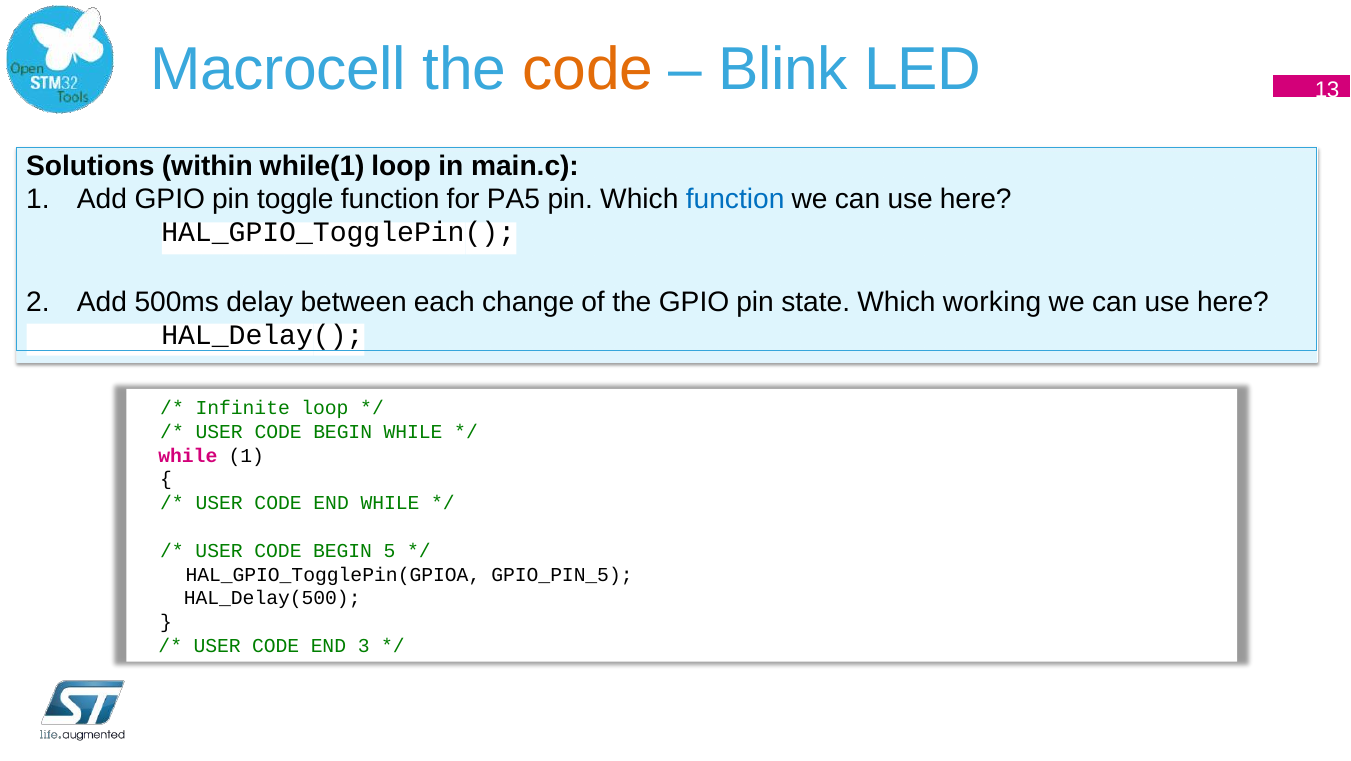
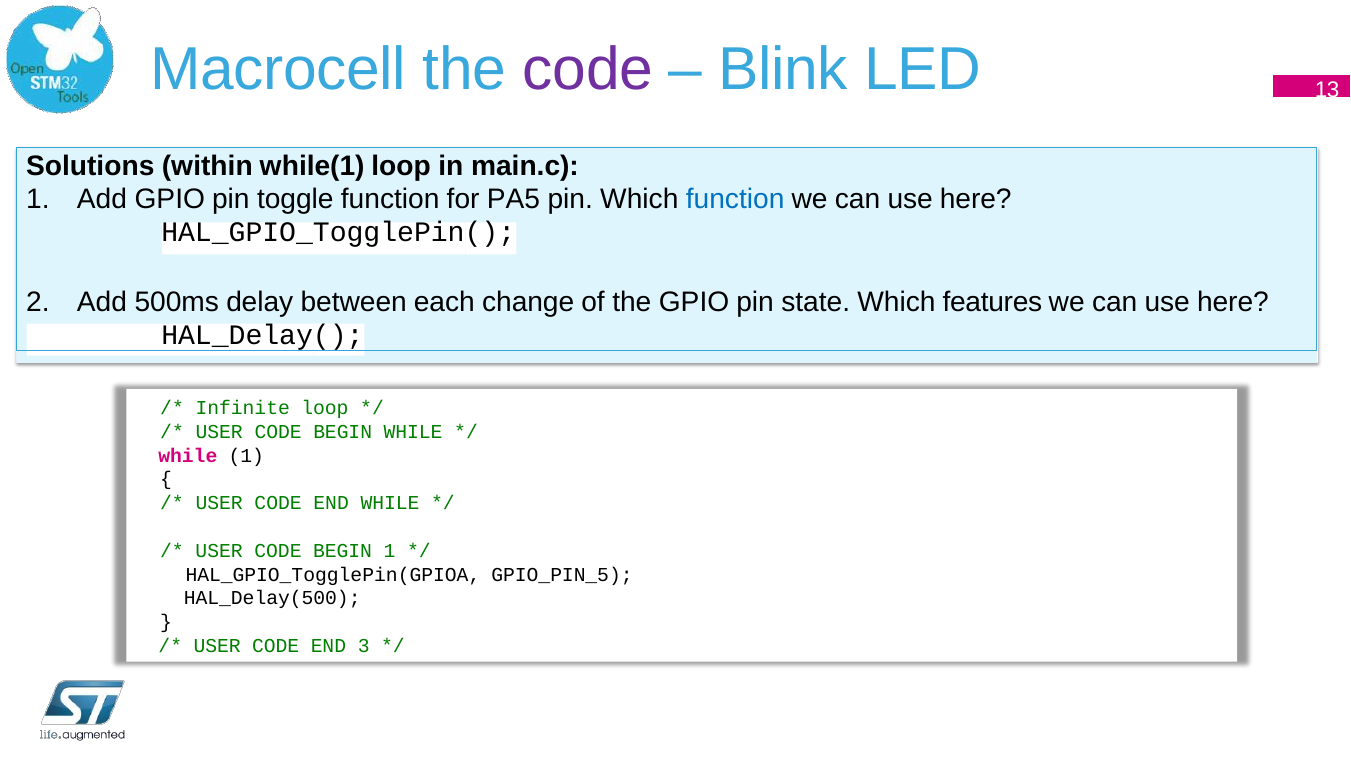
code at (588, 70) colour: orange -> purple
working: working -> features
BEGIN 5: 5 -> 1
